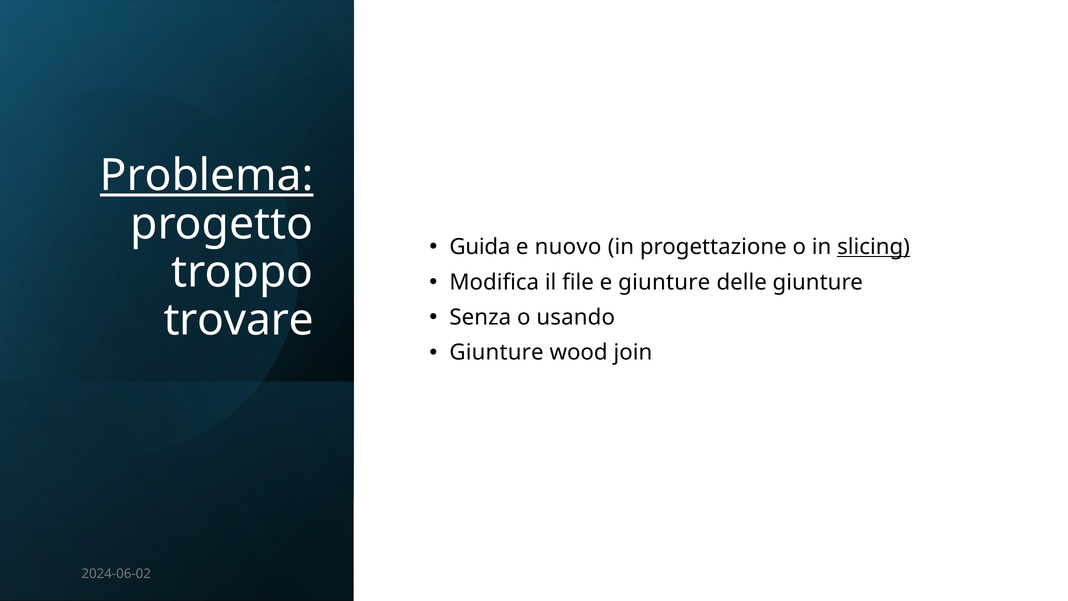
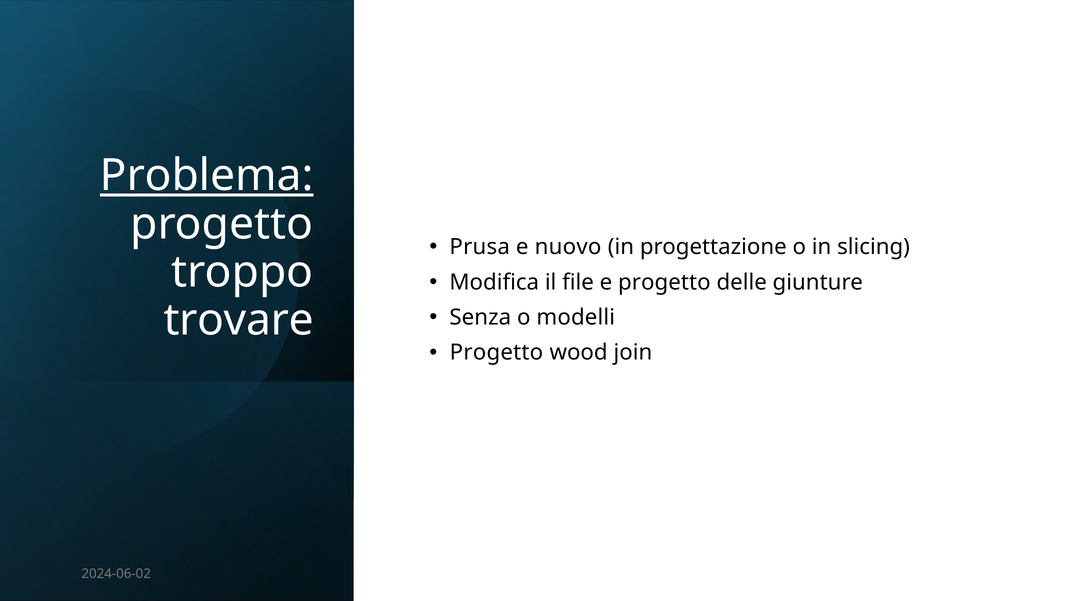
Guida: Guida -> Prusa
slicing underline: present -> none
e giunture: giunture -> progetto
usando: usando -> modelli
Giunture at (497, 352): Giunture -> Progetto
